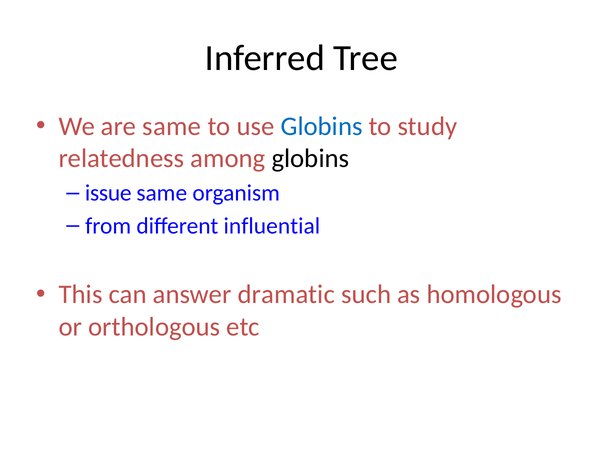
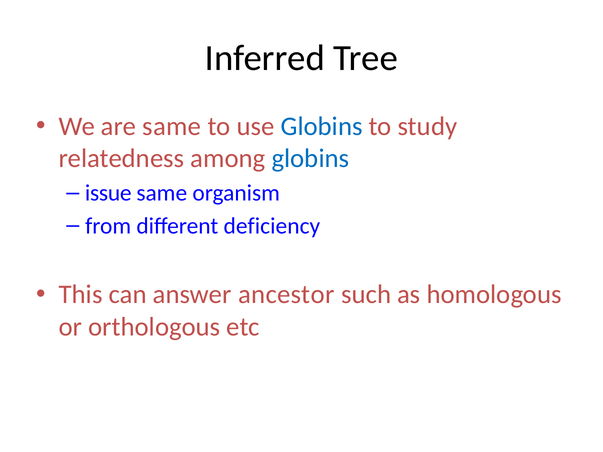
globins at (310, 159) colour: black -> blue
influential: influential -> deficiency
dramatic: dramatic -> ancestor
